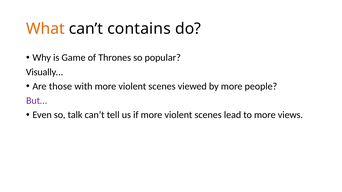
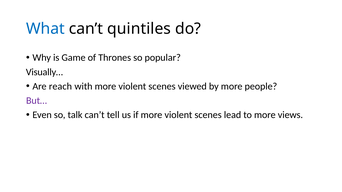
What colour: orange -> blue
contains: contains -> quintiles
those: those -> reach
